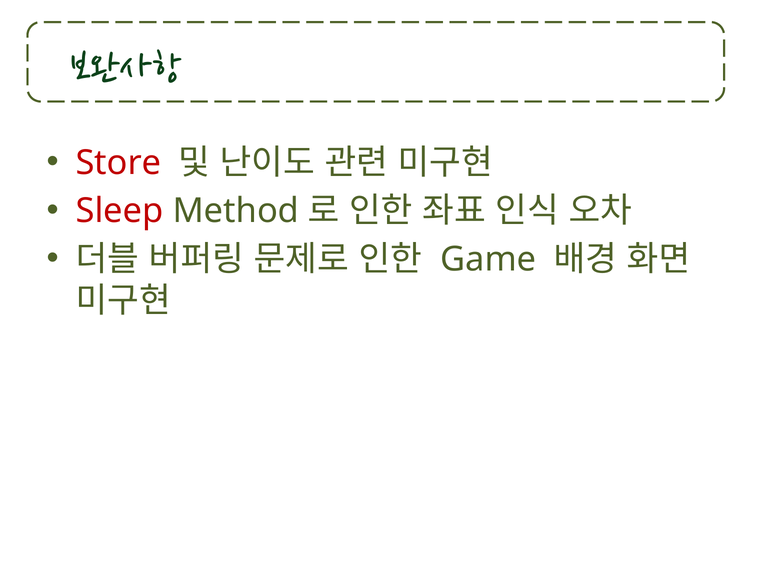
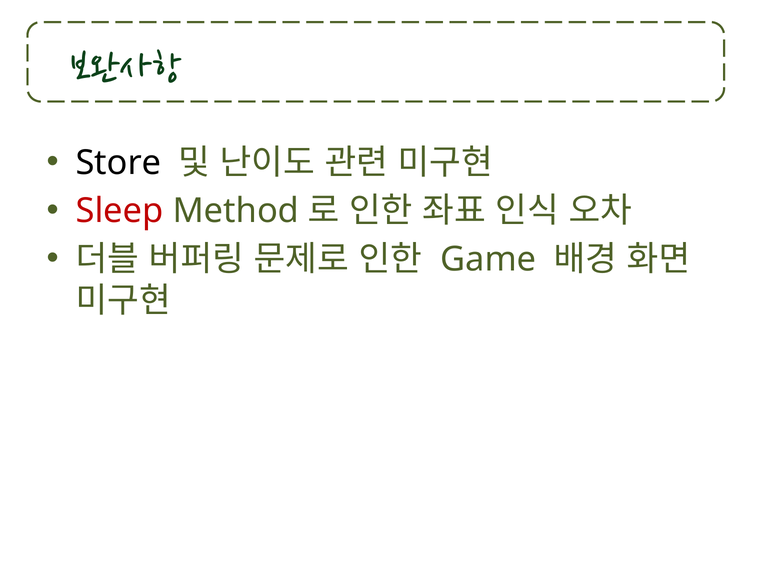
Store colour: red -> black
